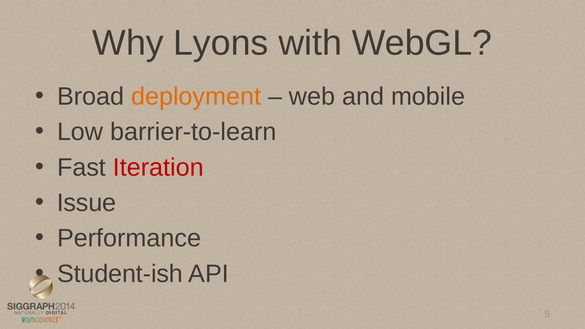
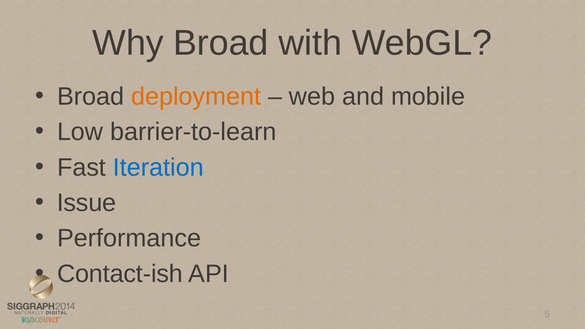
Why Lyons: Lyons -> Broad
Iteration colour: red -> blue
Student-ish: Student-ish -> Contact-ish
